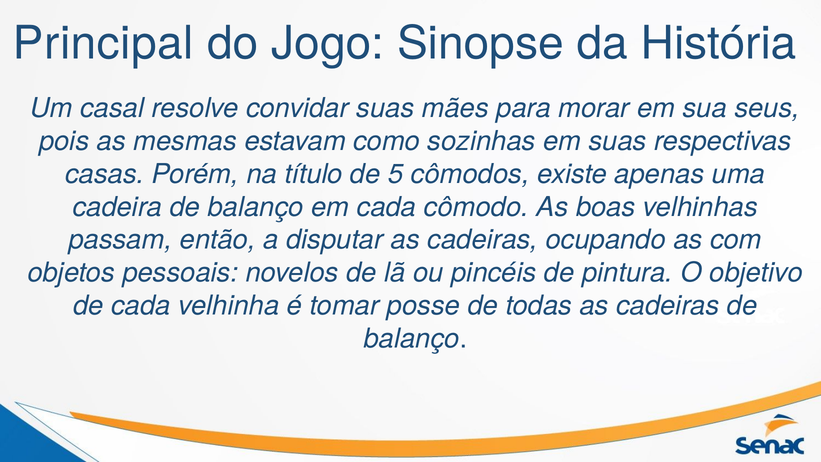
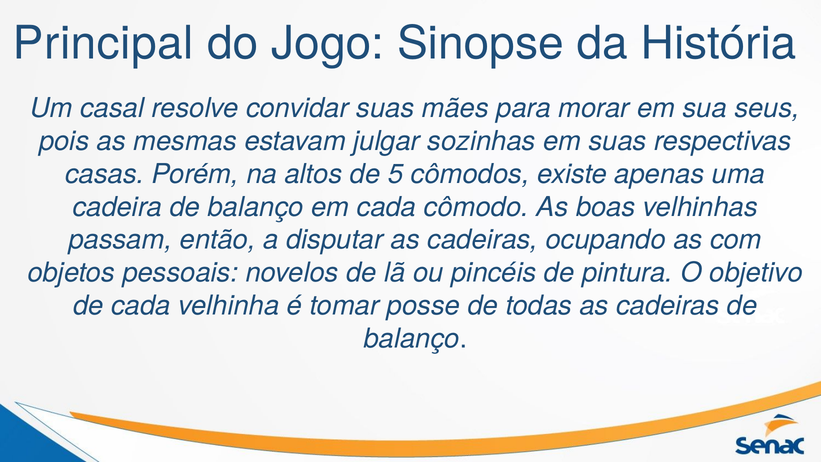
como: como -> julgar
título: título -> altos
